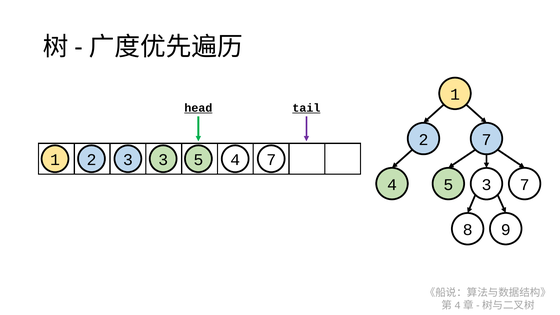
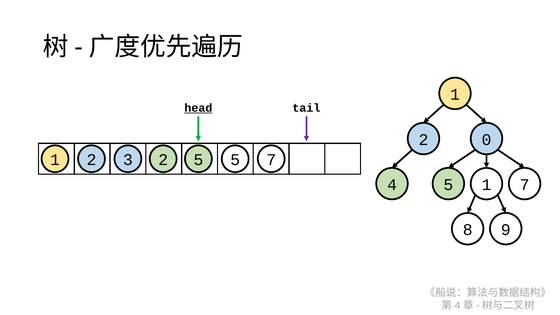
tail underline: present -> none
2 7: 7 -> 0
3 3: 3 -> 2
5 4: 4 -> 5
5 3: 3 -> 1
